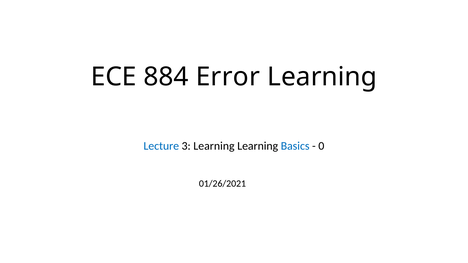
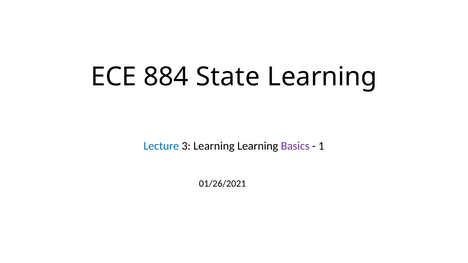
Error: Error -> State
Basics colour: blue -> purple
0: 0 -> 1
